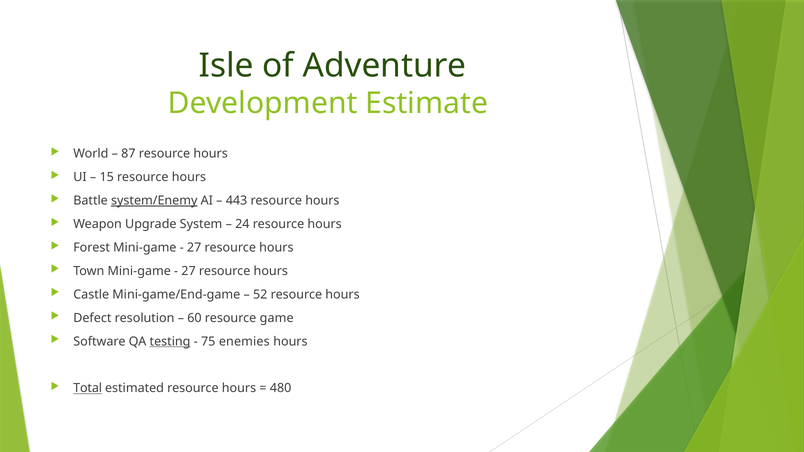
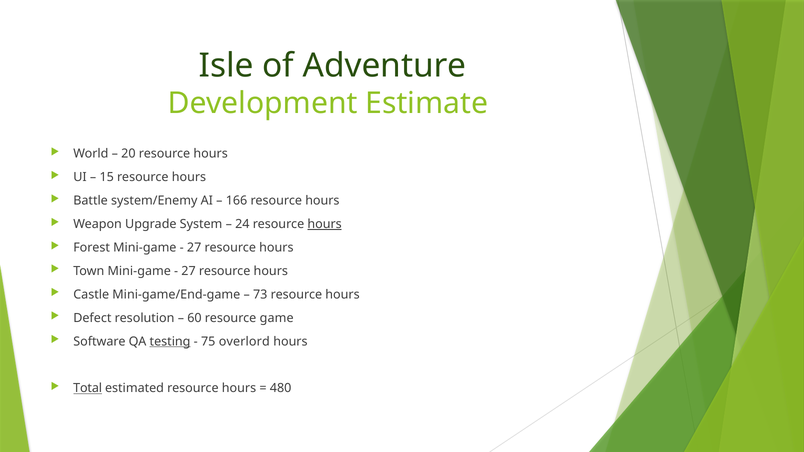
87: 87 -> 20
system/Enemy underline: present -> none
443: 443 -> 166
hours at (325, 224) underline: none -> present
52: 52 -> 73
enemies: enemies -> overlord
